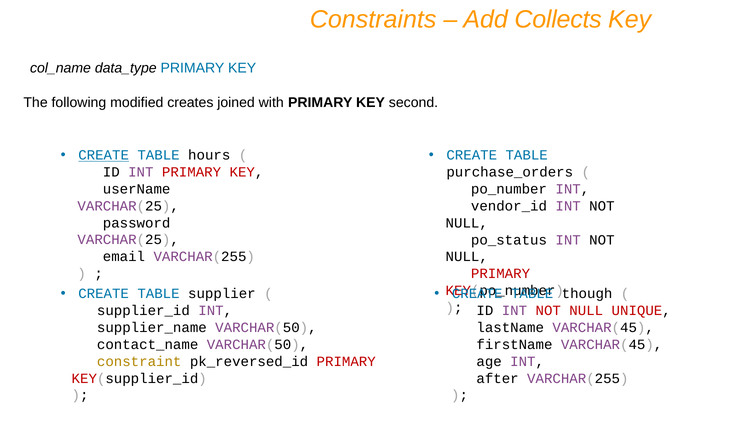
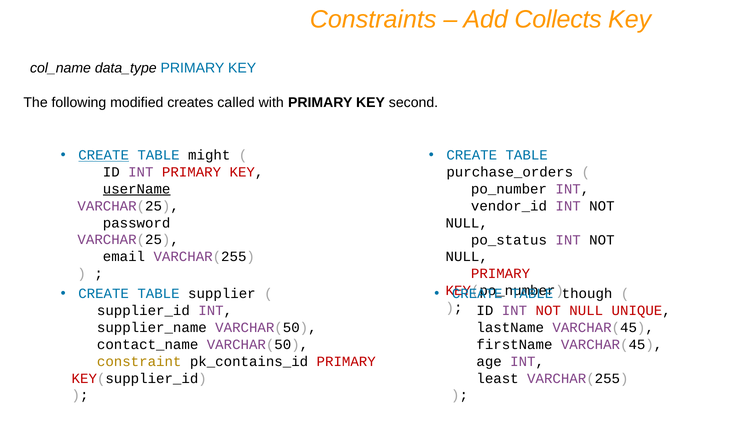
joined: joined -> called
hours: hours -> might
userName underline: none -> present
pk_reversed_id: pk_reversed_id -> pk_contains_id
after: after -> least
